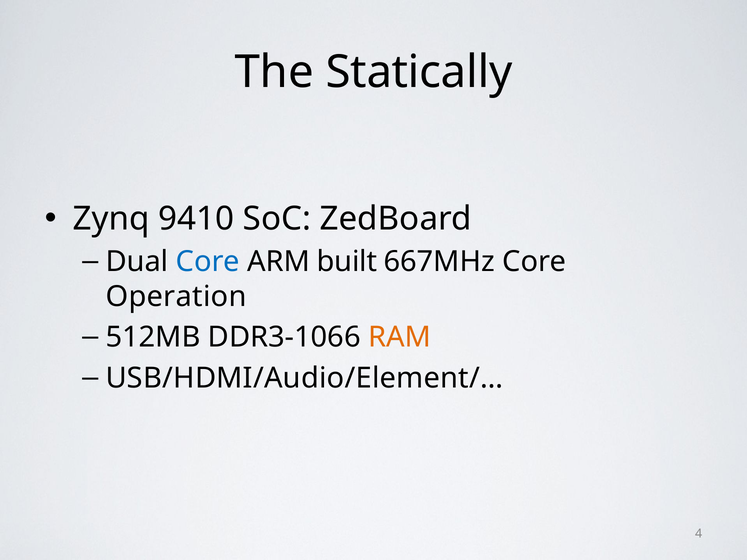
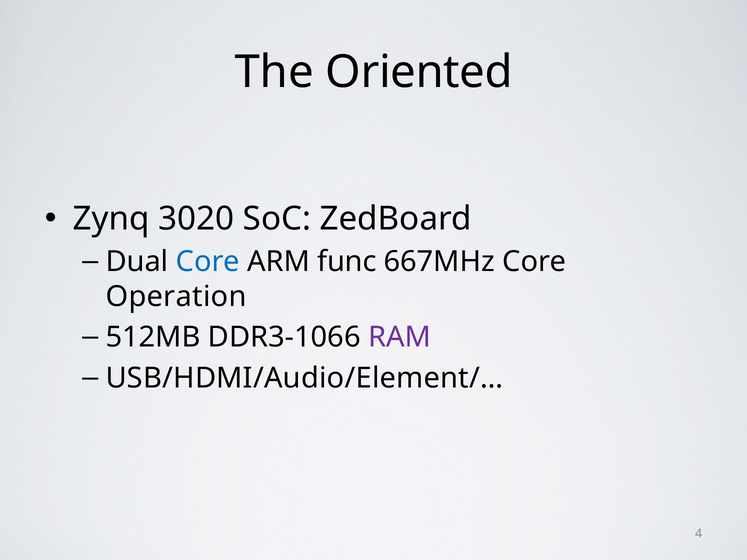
Statically: Statically -> Oriented
9410: 9410 -> 3020
built: built -> func
RAM colour: orange -> purple
